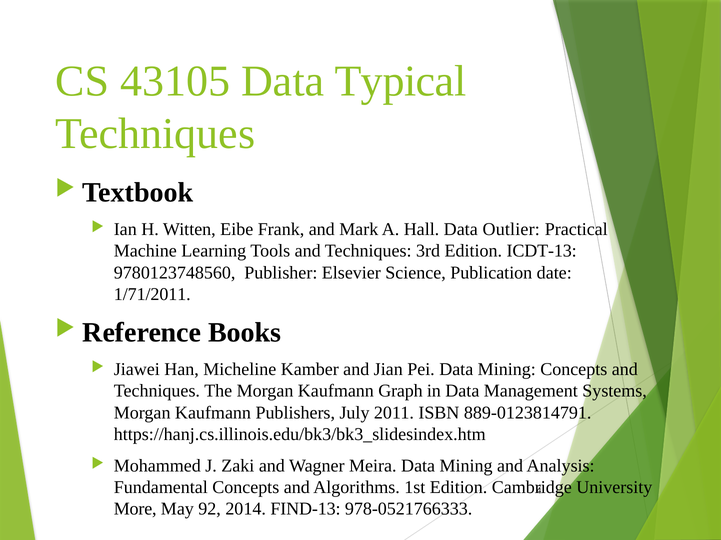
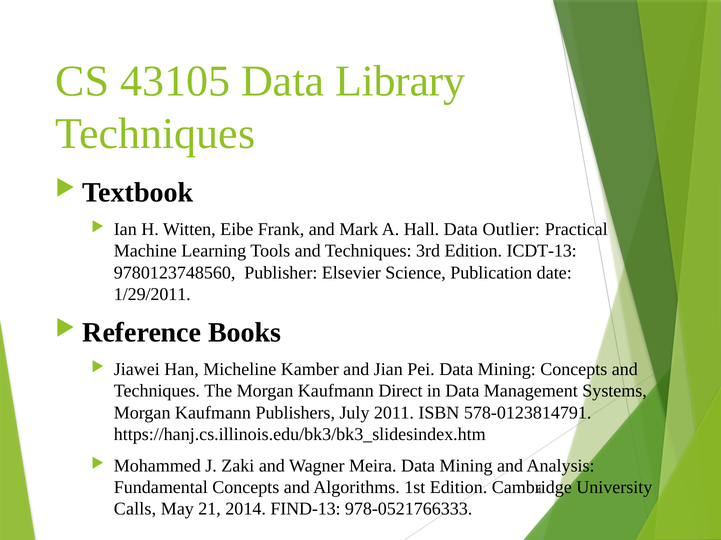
Typical: Typical -> Library
1/71/2011: 1/71/2011 -> 1/29/2011
Graph: Graph -> Direct
889-0123814791: 889-0123814791 -> 578-0123814791
More: More -> Calls
92: 92 -> 21
